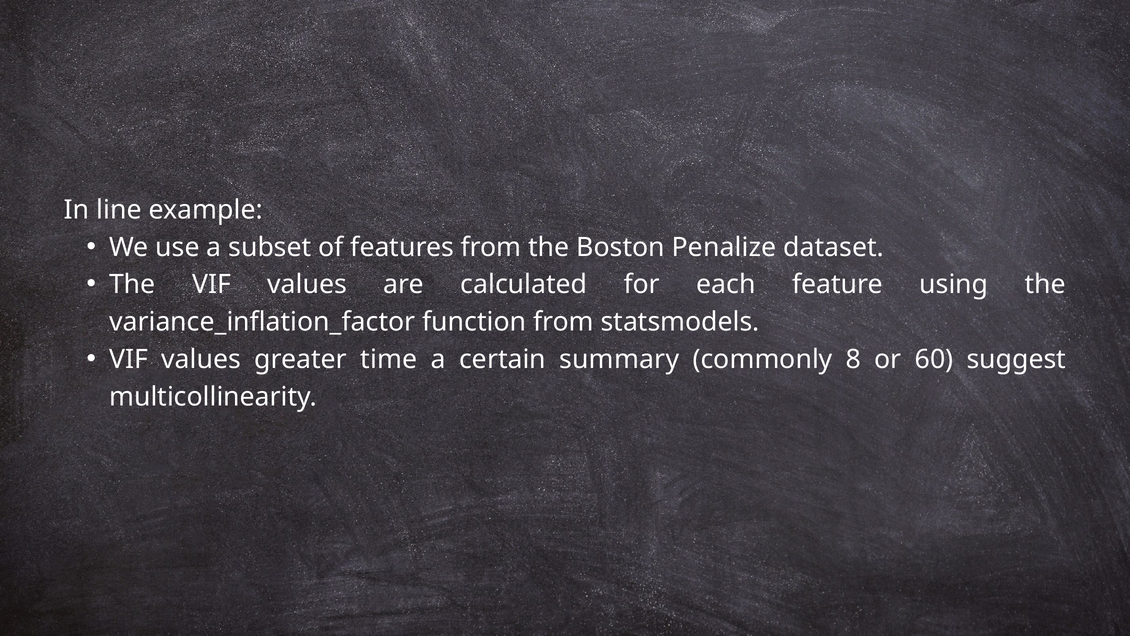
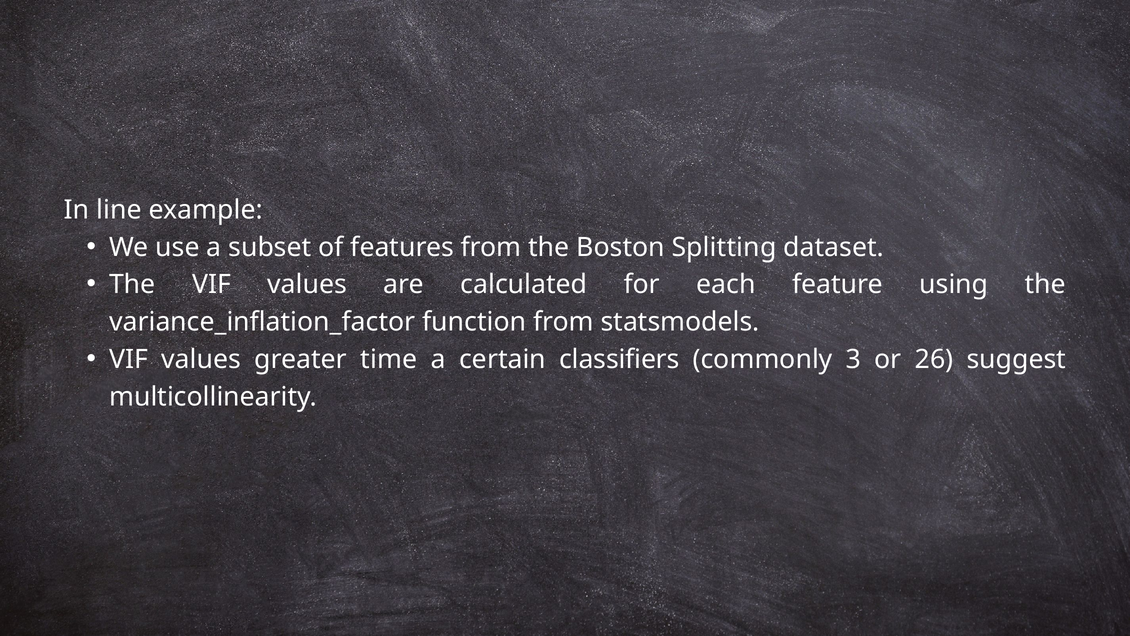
Penalize: Penalize -> Splitting
summary: summary -> classifiers
8: 8 -> 3
60: 60 -> 26
